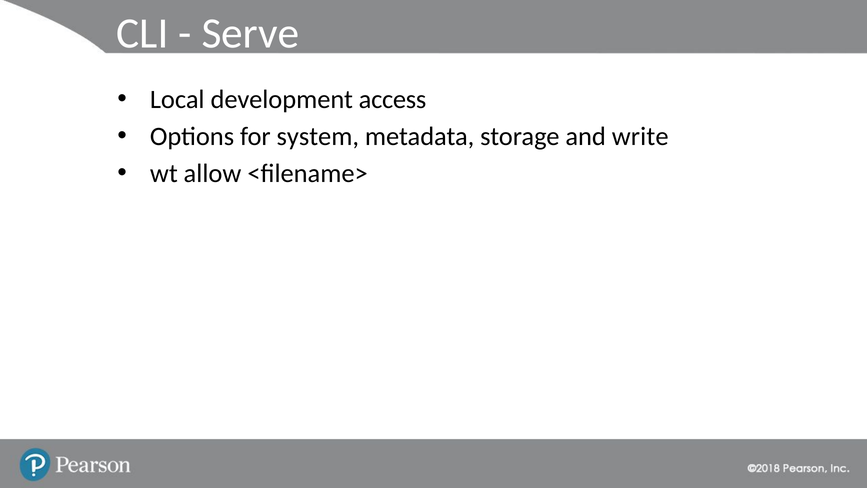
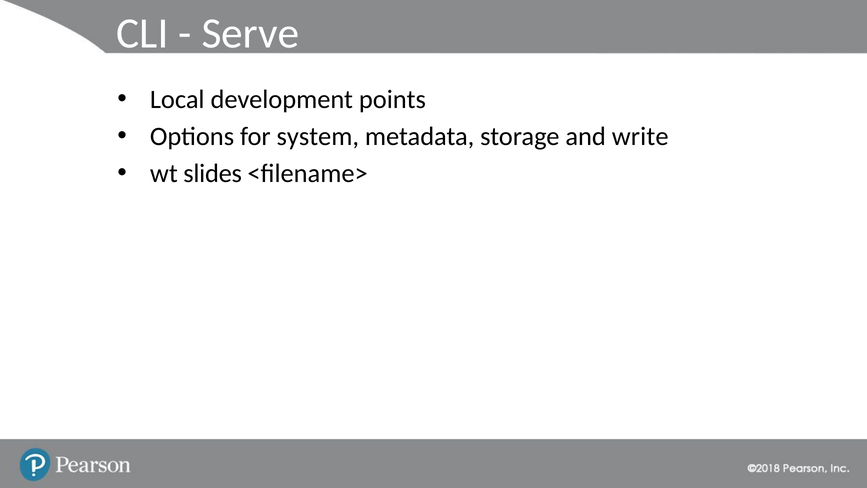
access: access -> points
allow: allow -> slides
